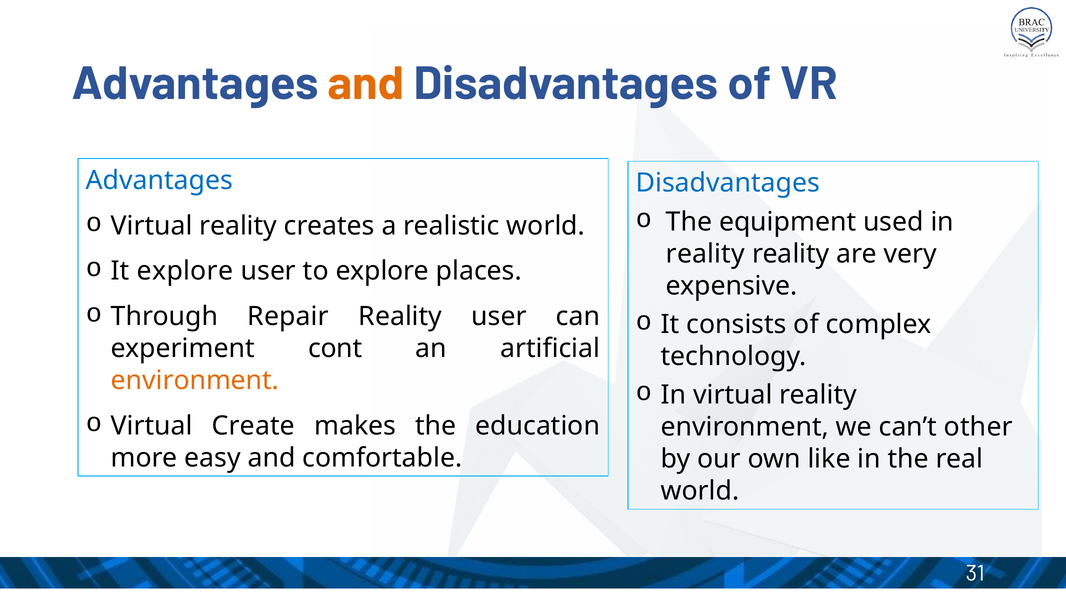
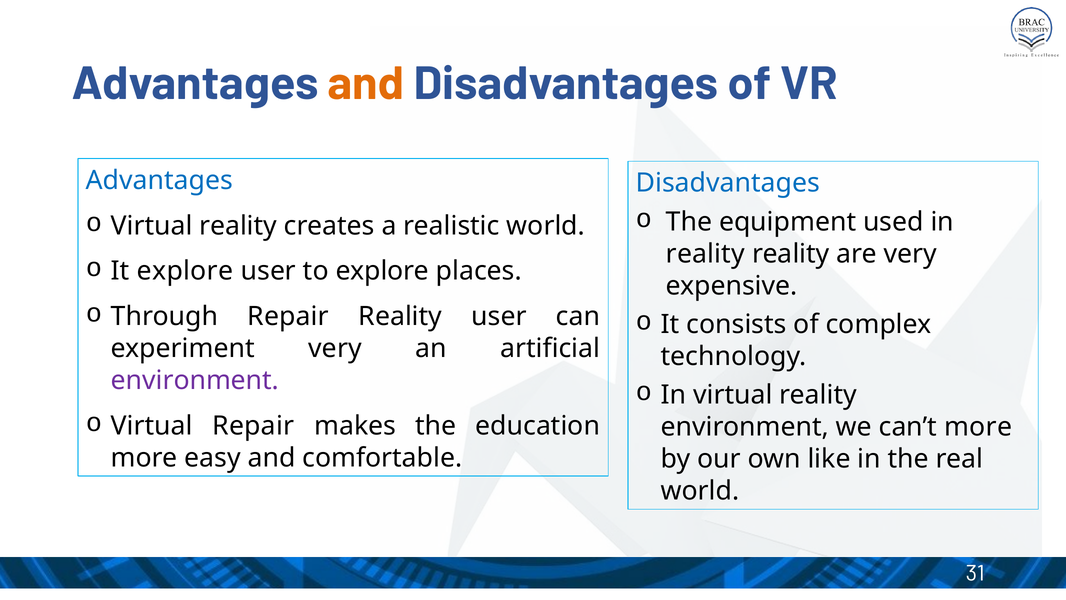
experiment cont: cont -> very
environment at (195, 380) colour: orange -> purple
Virtual Create: Create -> Repair
can’t other: other -> more
